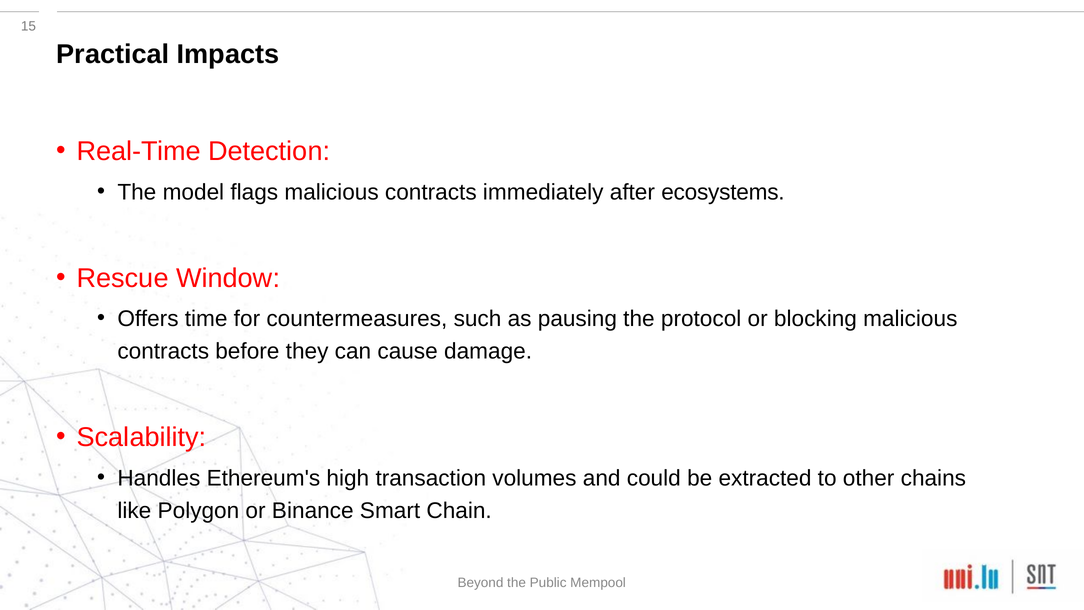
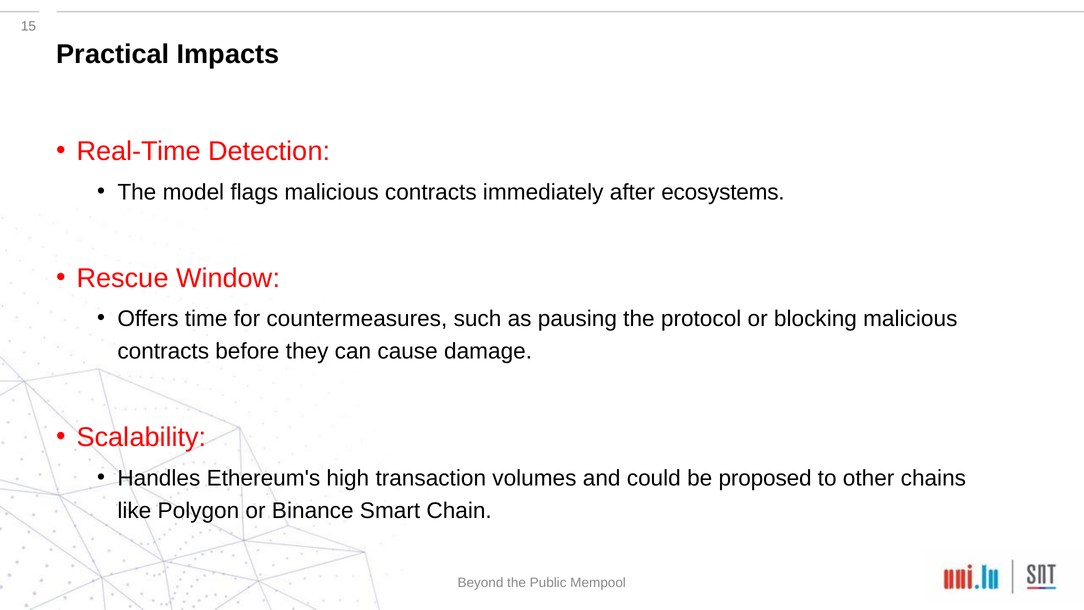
extracted: extracted -> proposed
